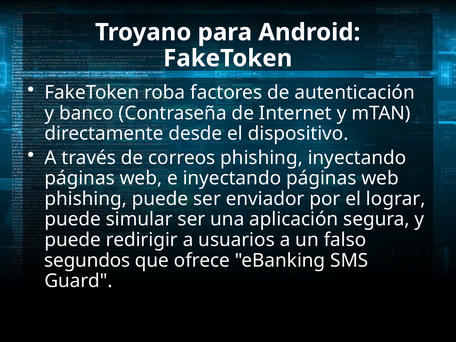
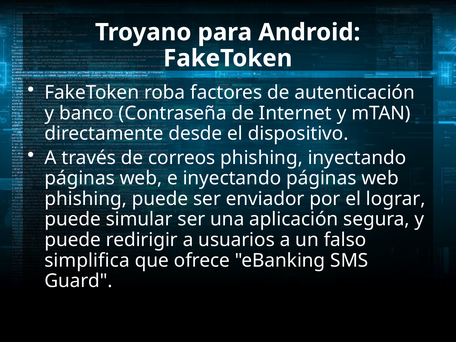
segundos: segundos -> simplifica
